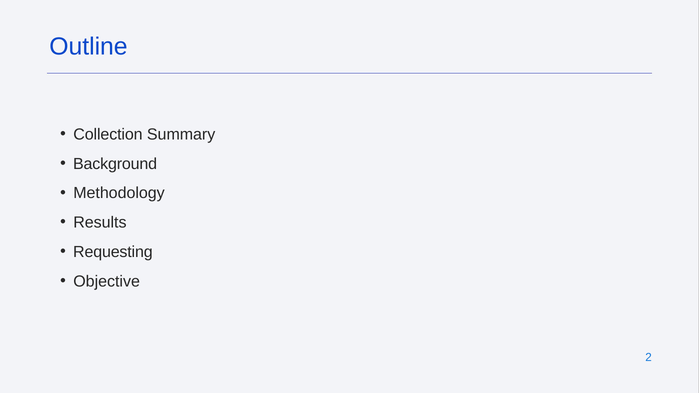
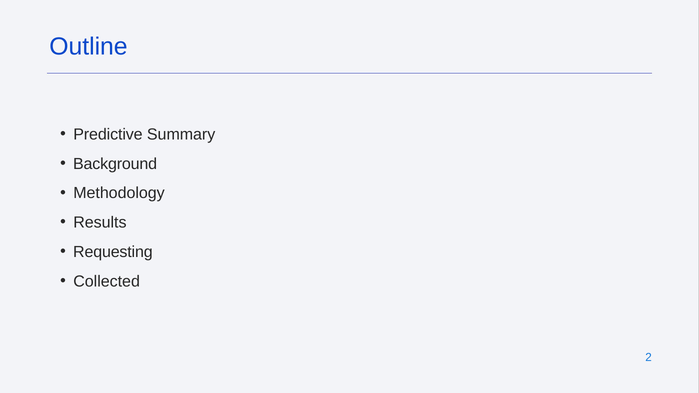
Collection: Collection -> Predictive
Objective: Objective -> Collected
